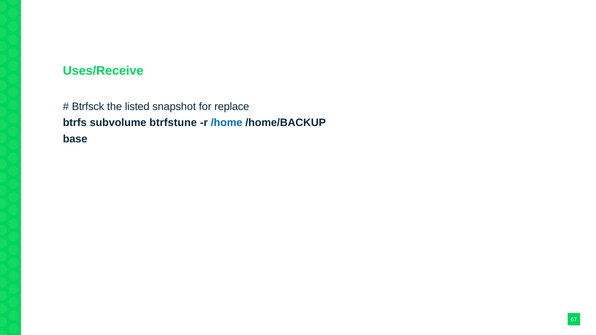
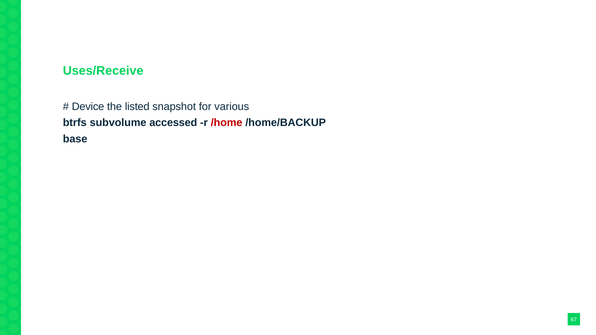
Btrfsck: Btrfsck -> Device
replace: replace -> various
btrfstune: btrfstune -> accessed
/home colour: blue -> red
